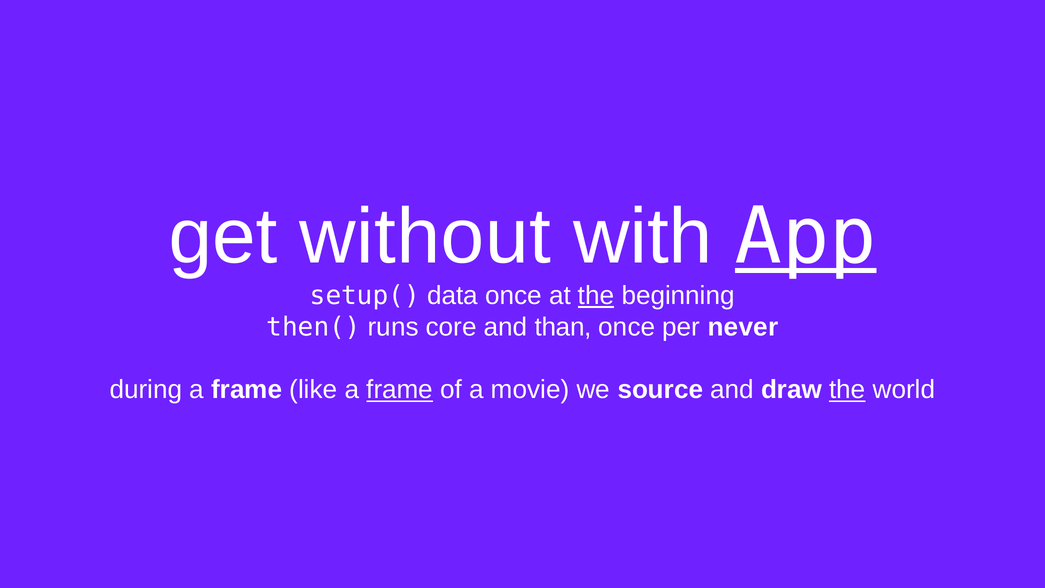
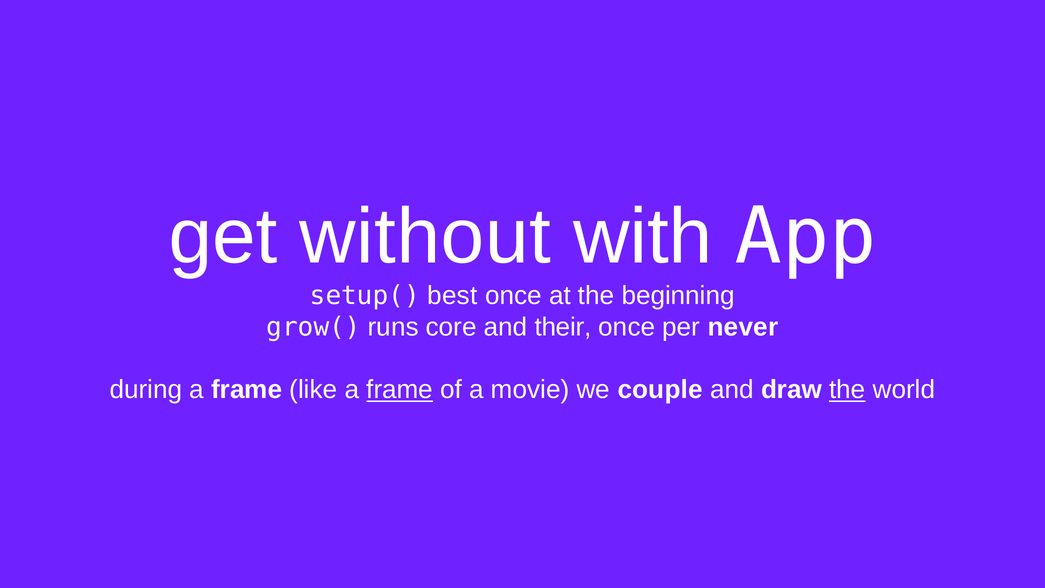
App underline: present -> none
data: data -> best
the at (596, 296) underline: present -> none
then(: then( -> grow(
than: than -> their
source: source -> couple
